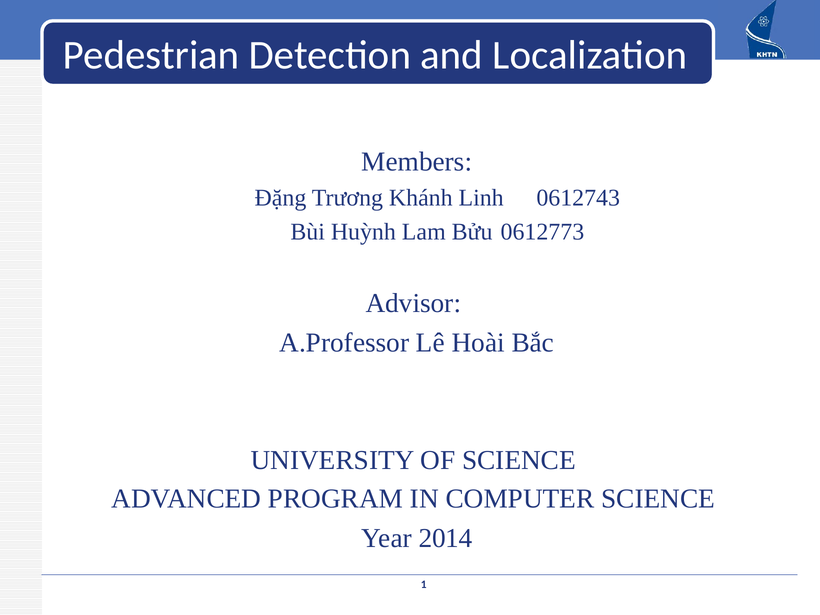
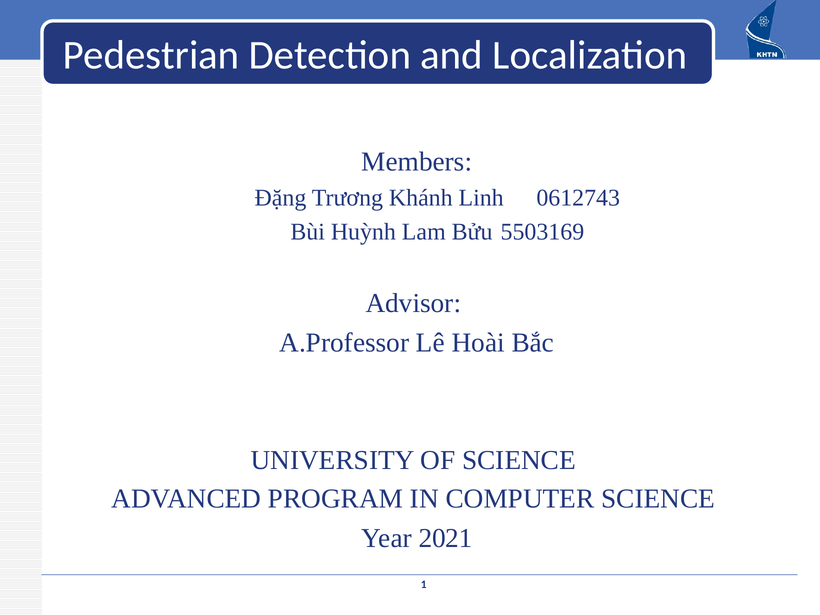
0612773: 0612773 -> 5503169
2014: 2014 -> 2021
